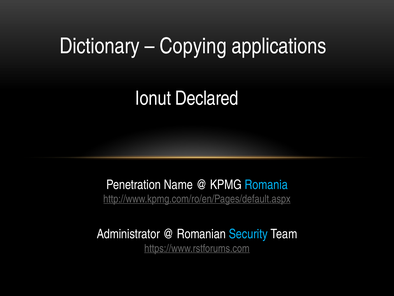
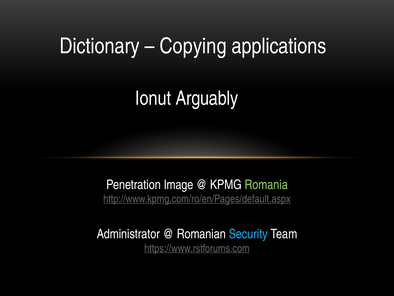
Declared: Declared -> Arguably
Name: Name -> Image
Romania colour: light blue -> light green
